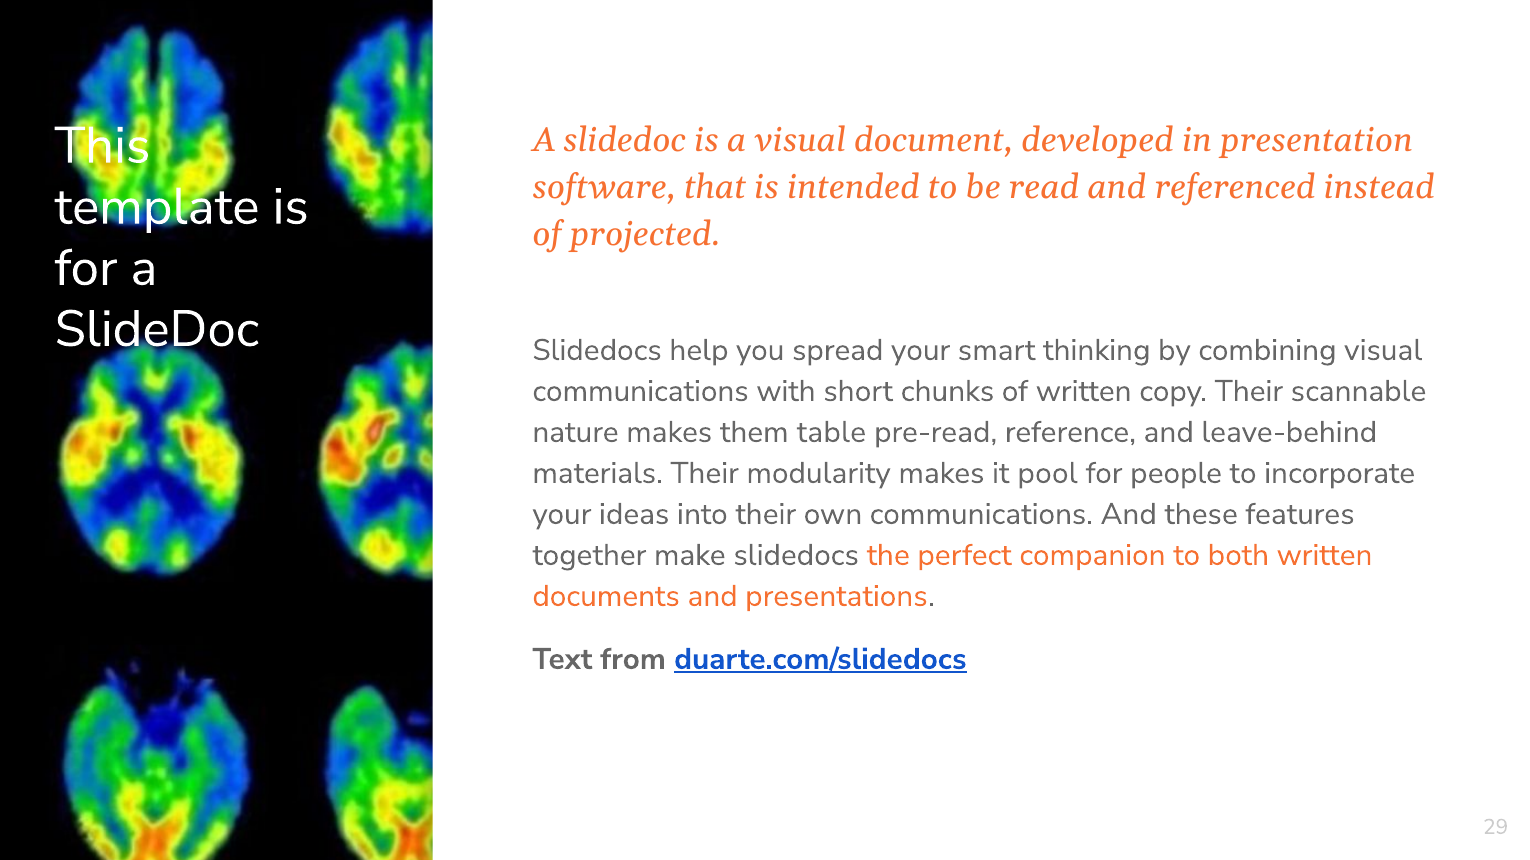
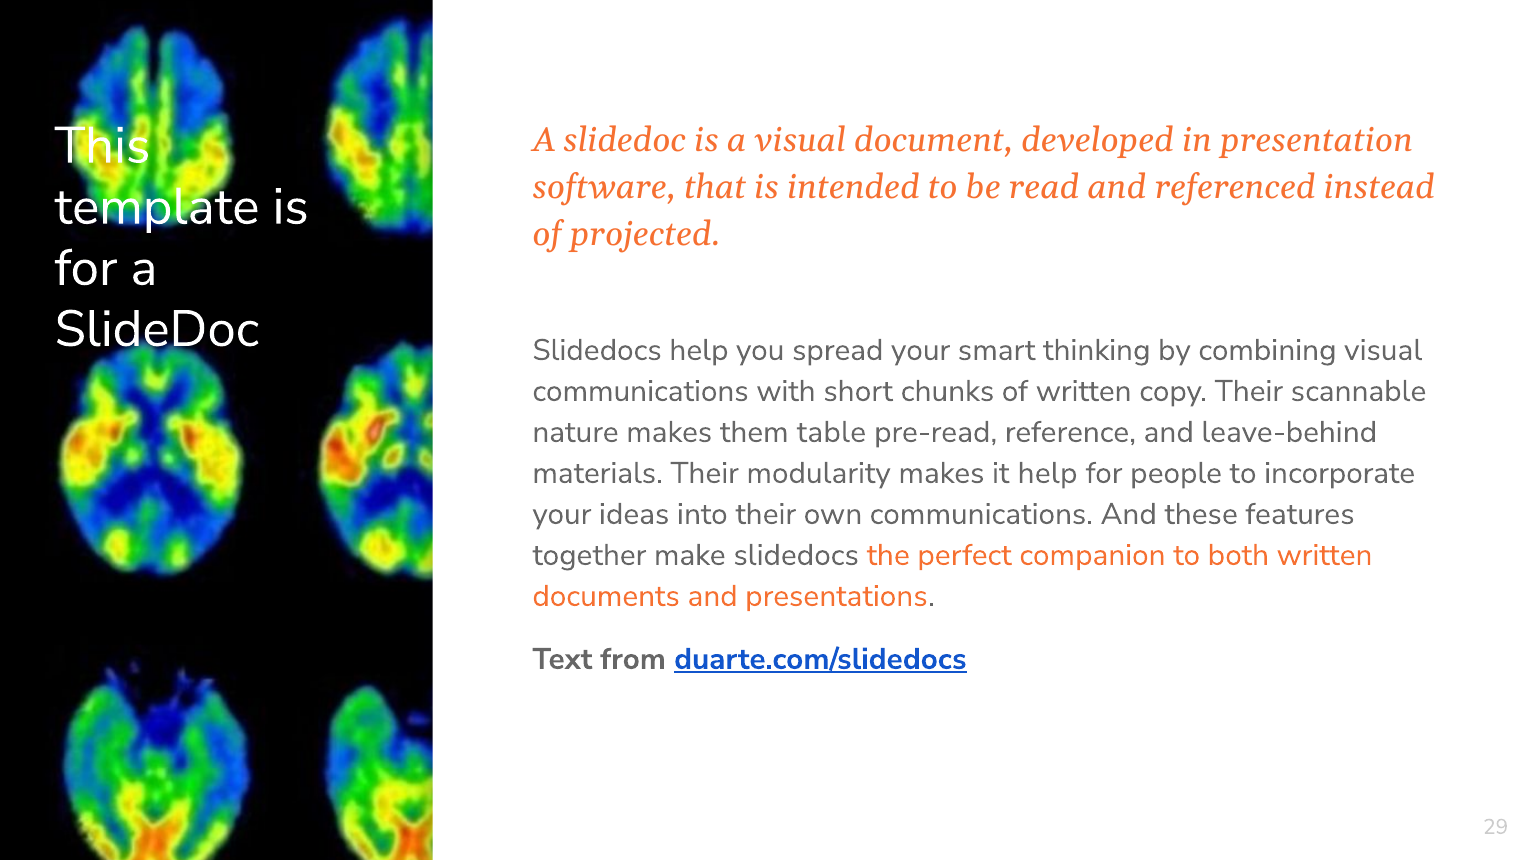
it pool: pool -> help
